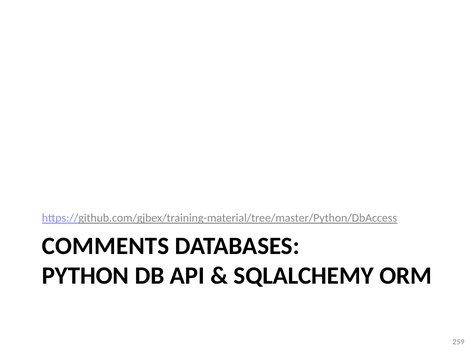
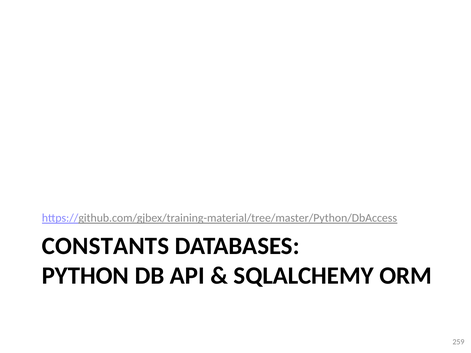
COMMENTS: COMMENTS -> CONSTANTS
